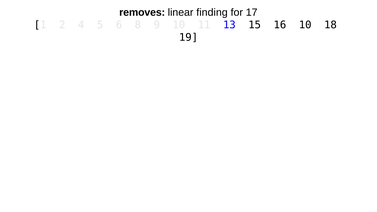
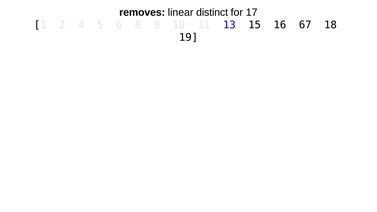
finding: finding -> distinct
16 10: 10 -> 67
